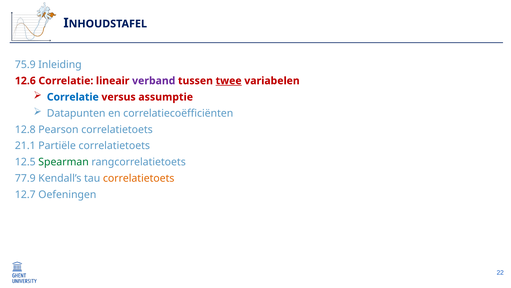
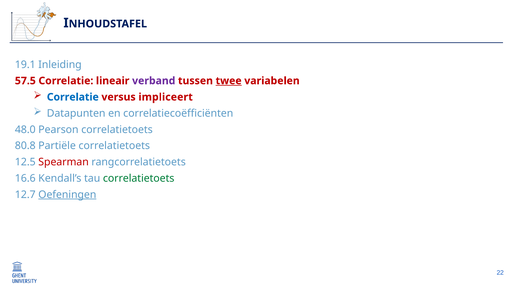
75.9: 75.9 -> 19.1
12.6: 12.6 -> 57.5
assumptie: assumptie -> impliceert
12.8: 12.8 -> 48.0
21.1: 21.1 -> 80.8
Spearman colour: green -> red
77.9: 77.9 -> 16.6
correlatietoets at (139, 178) colour: orange -> green
Oefeningen underline: none -> present
